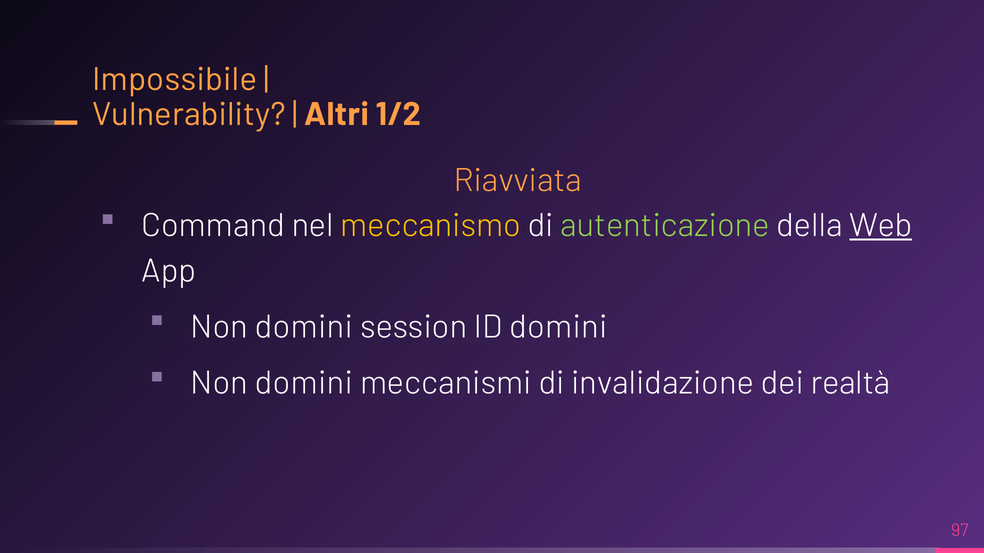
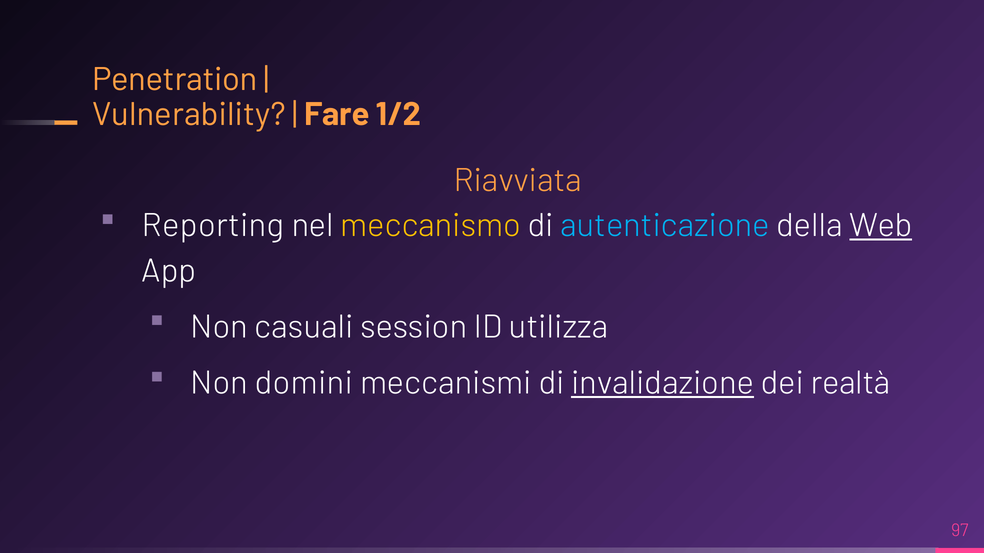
Impossibile: Impossibile -> Penetration
Altri: Altri -> Fare
Command: Command -> Reporting
autenticazione colour: light green -> light blue
domini at (304, 327): domini -> casuali
ID domini: domini -> utilizza
invalidazione underline: none -> present
